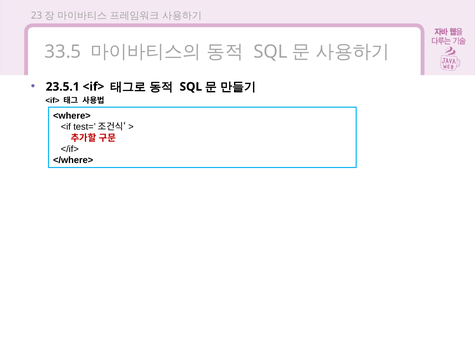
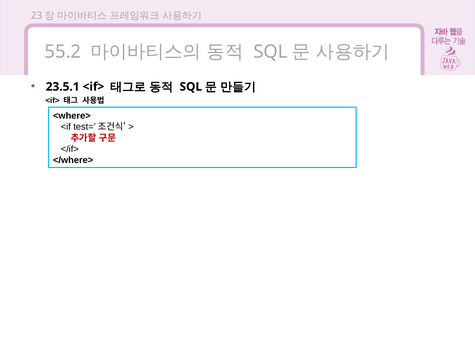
33.5: 33.5 -> 55.2
